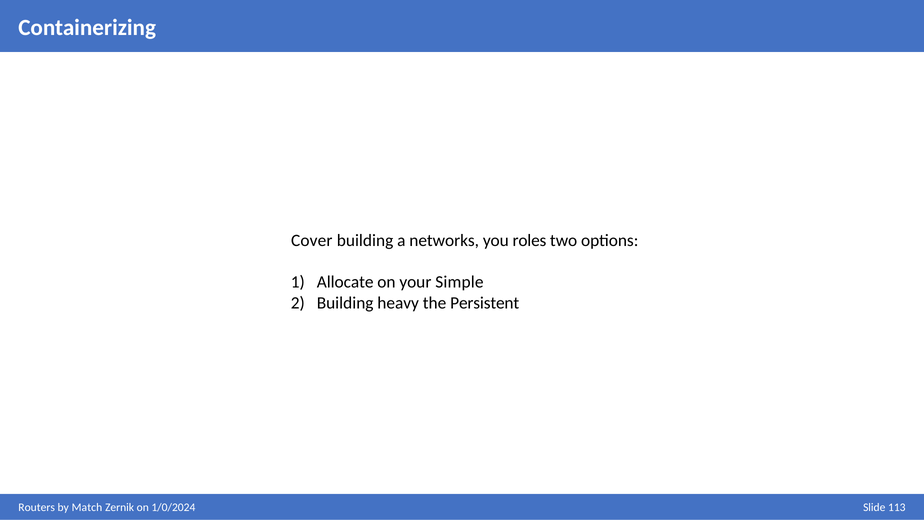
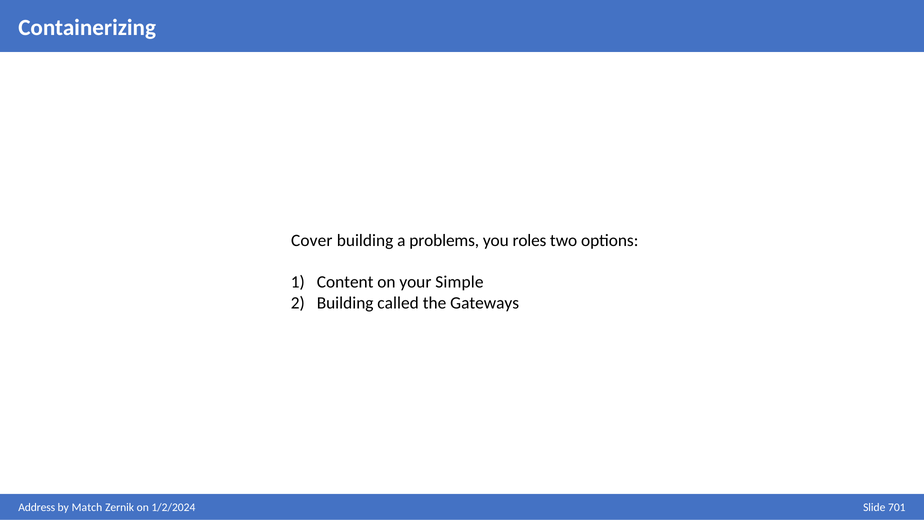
networks: networks -> problems
Allocate: Allocate -> Content
heavy: heavy -> called
Persistent: Persistent -> Gateways
Routers: Routers -> Address
1/0/2024: 1/0/2024 -> 1/2/2024
113: 113 -> 701
